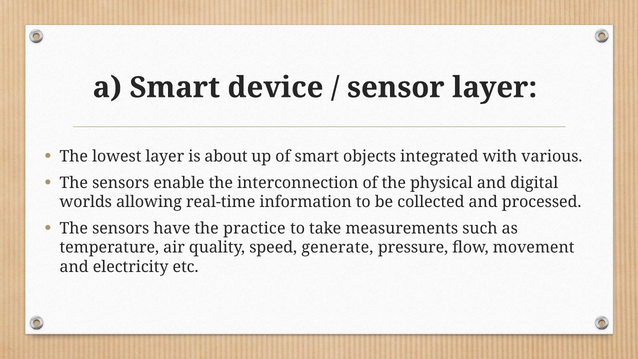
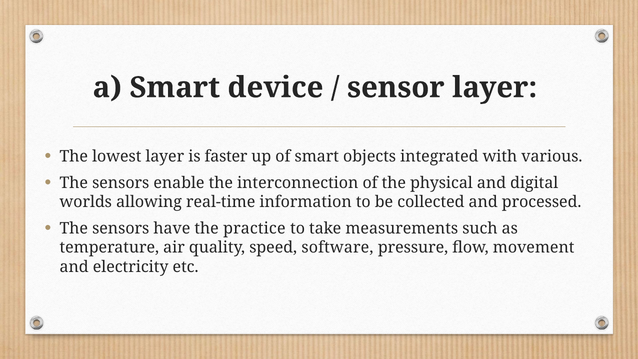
about: about -> faster
generate: generate -> software
